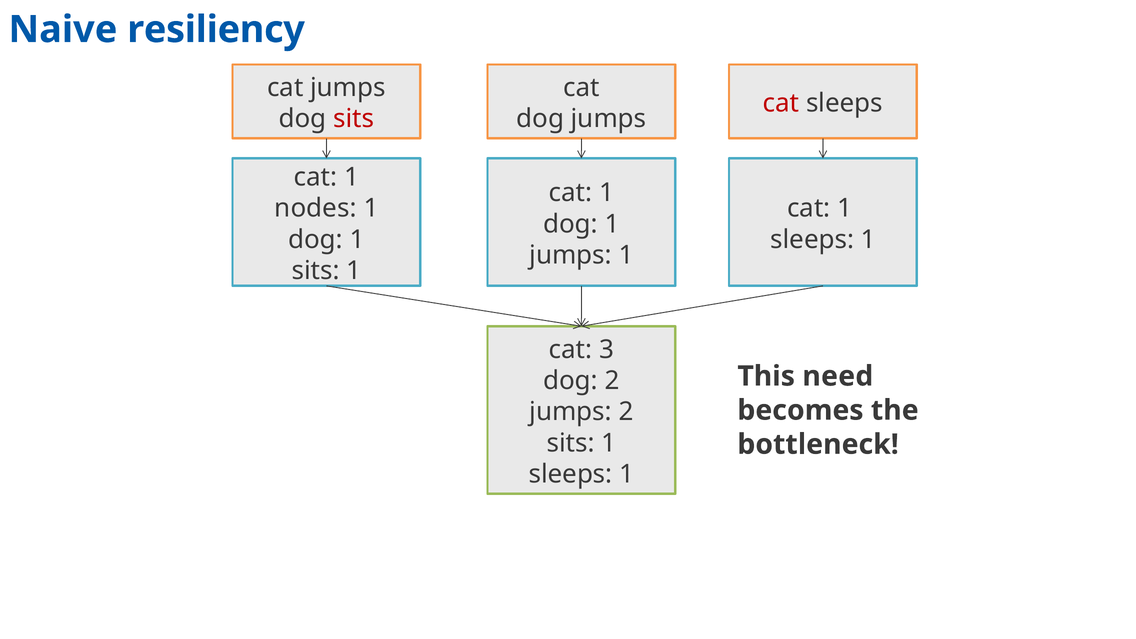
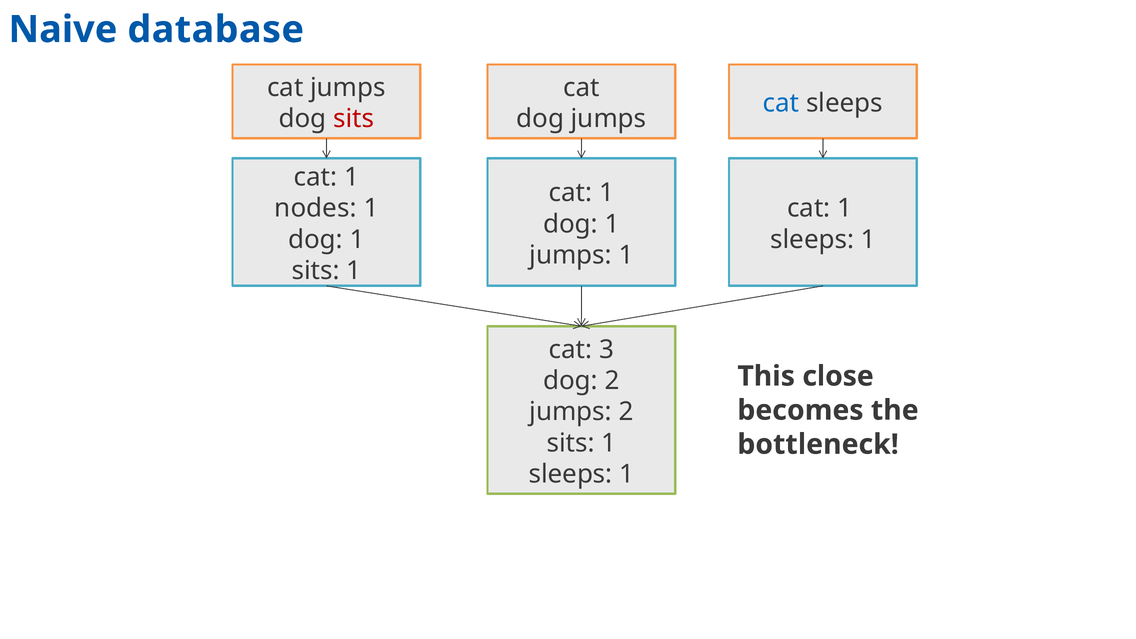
resiliency: resiliency -> database
cat at (781, 103) colour: red -> blue
need: need -> close
